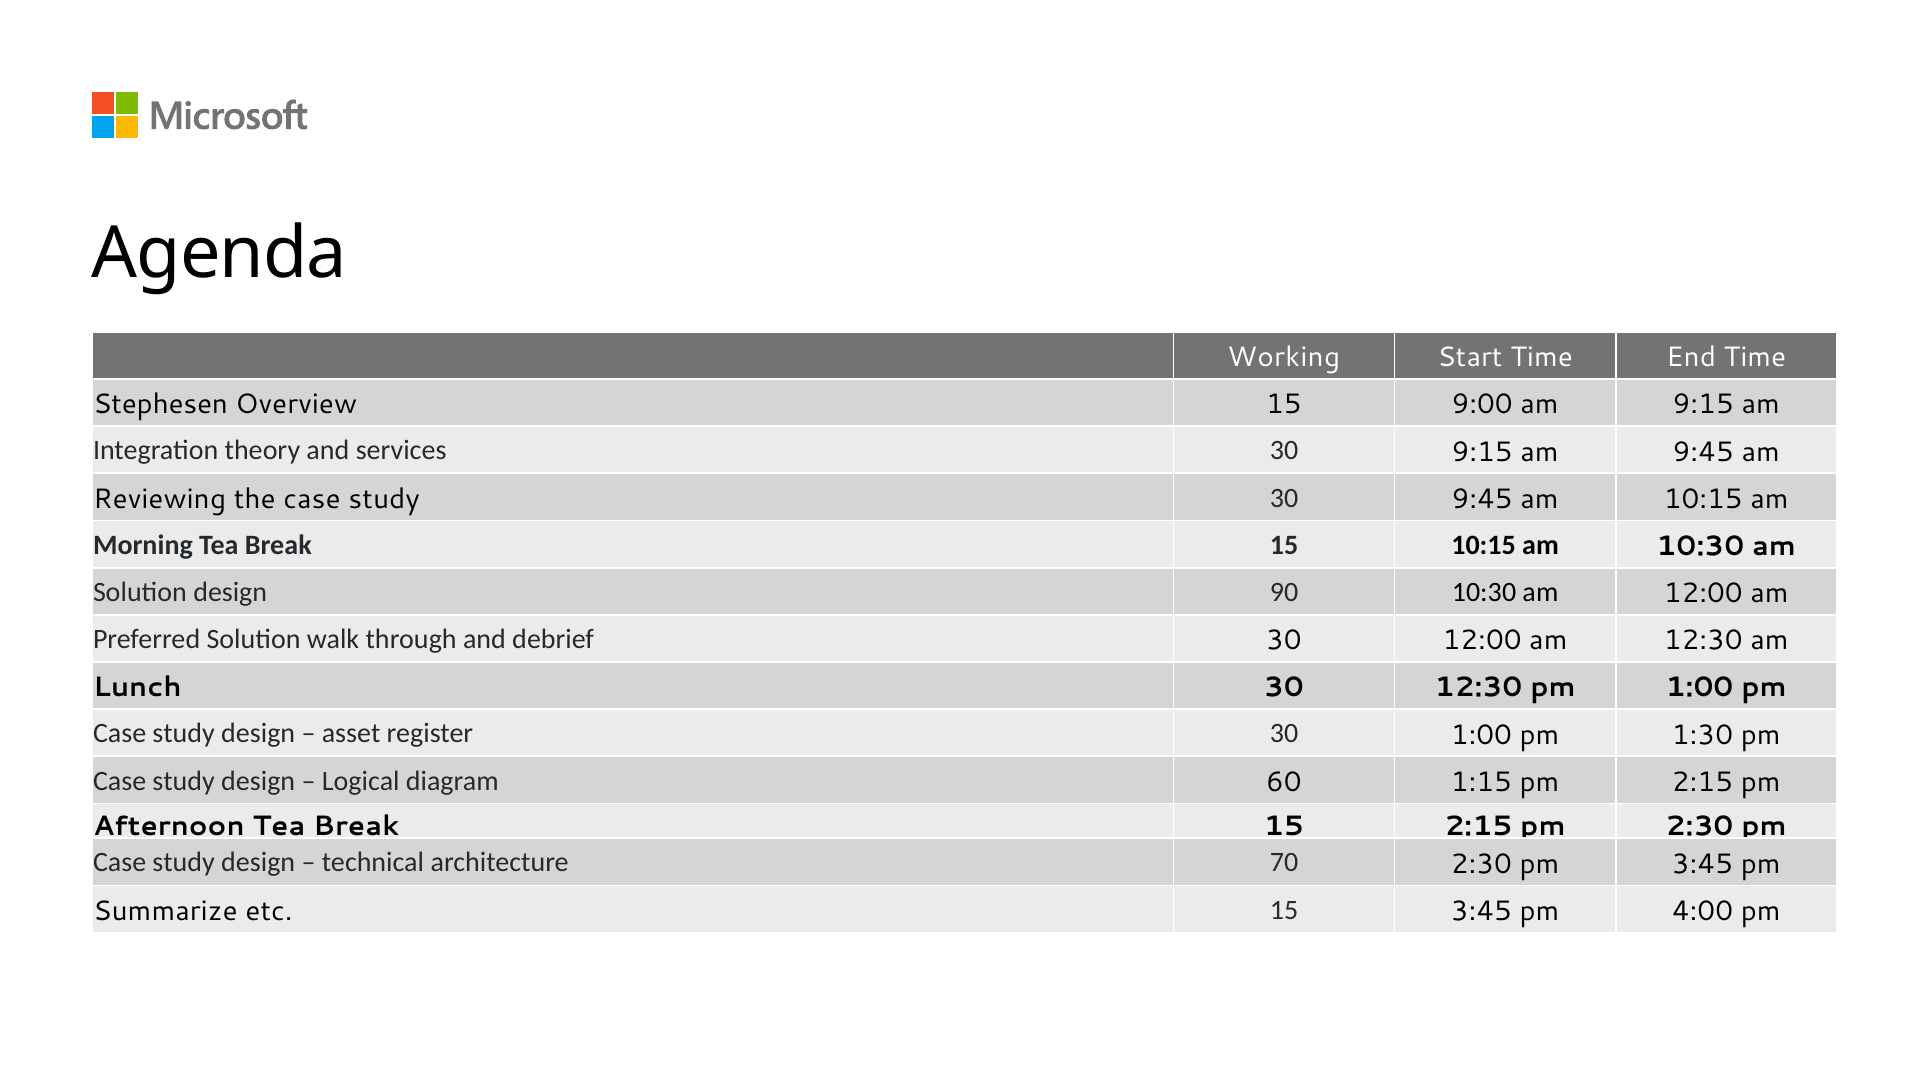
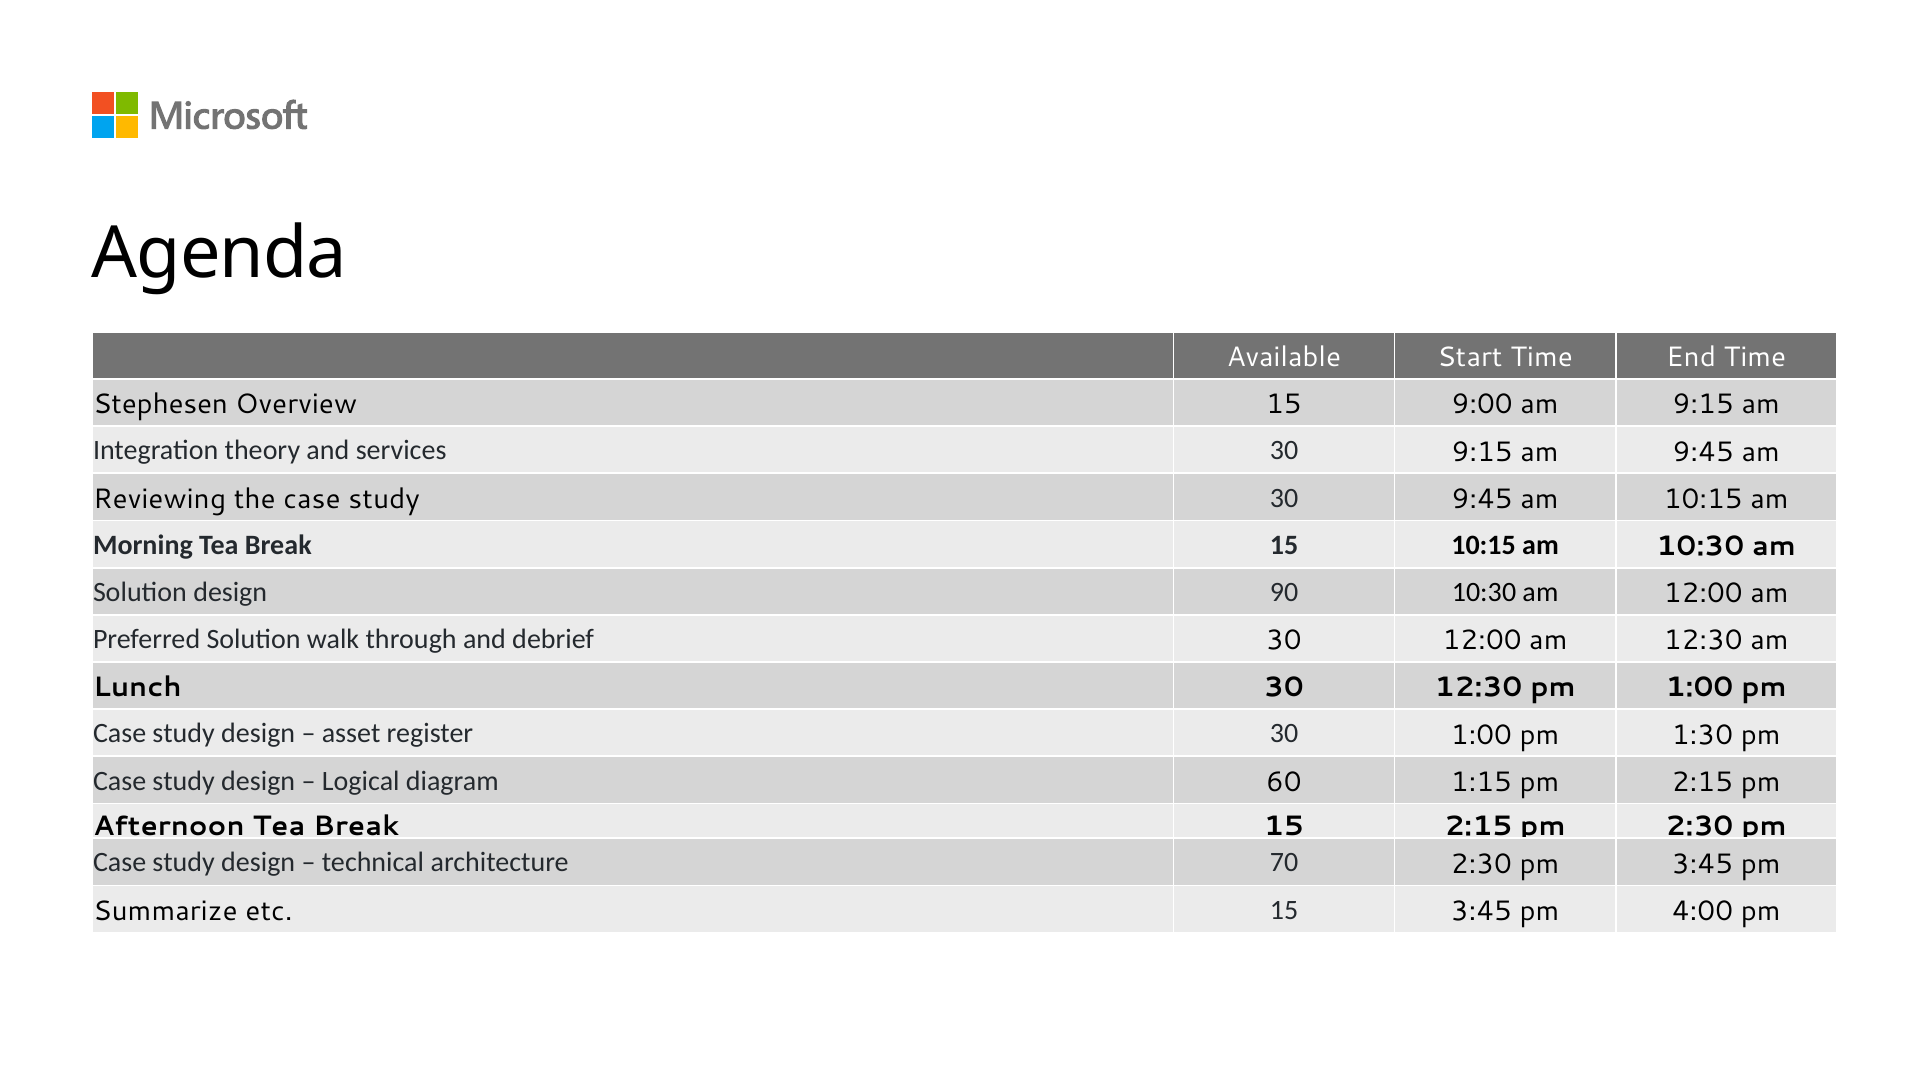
Working: Working -> Available
